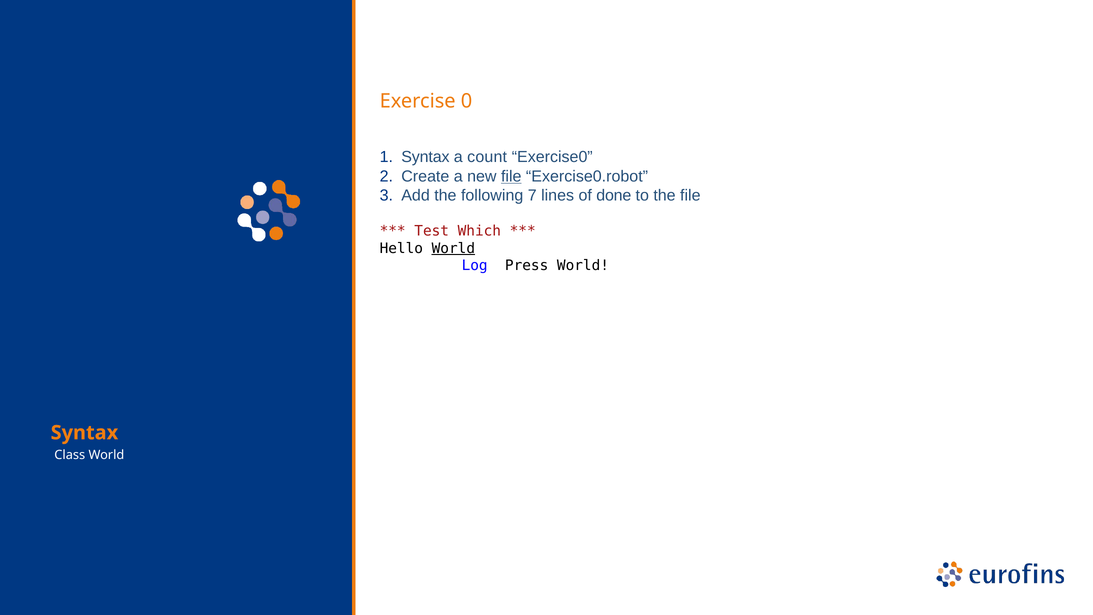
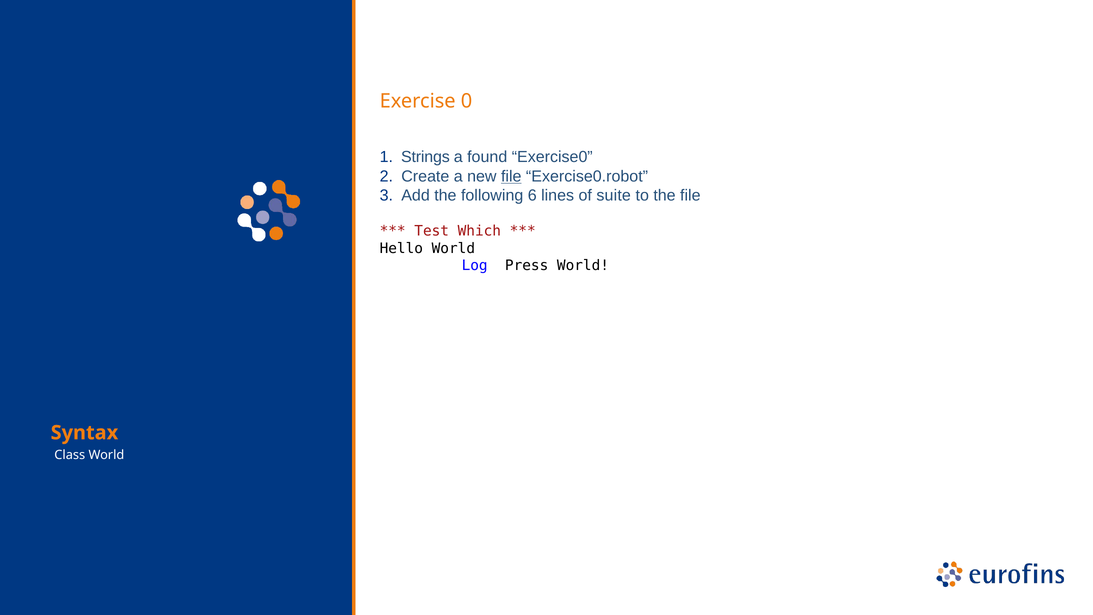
Syntax at (425, 157): Syntax -> Strings
count: count -> found
7: 7 -> 6
done: done -> suite
World at (453, 248) underline: present -> none
